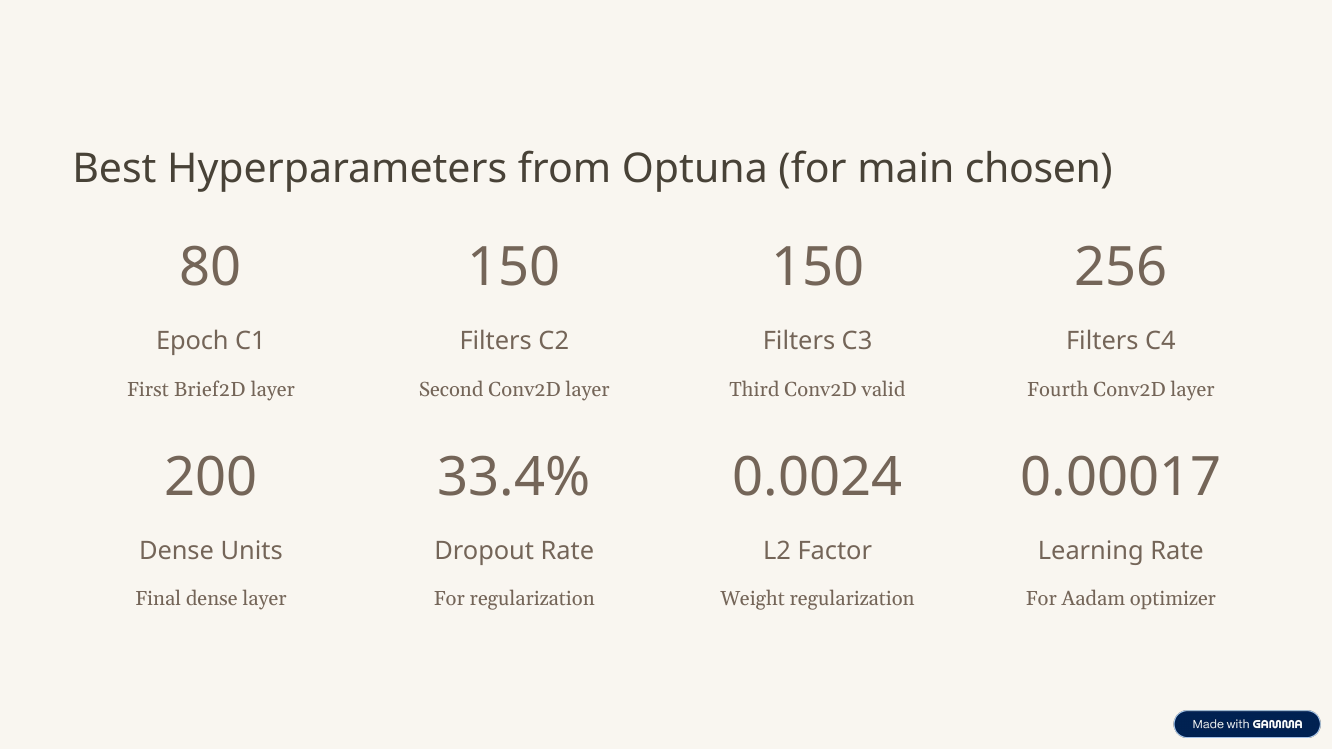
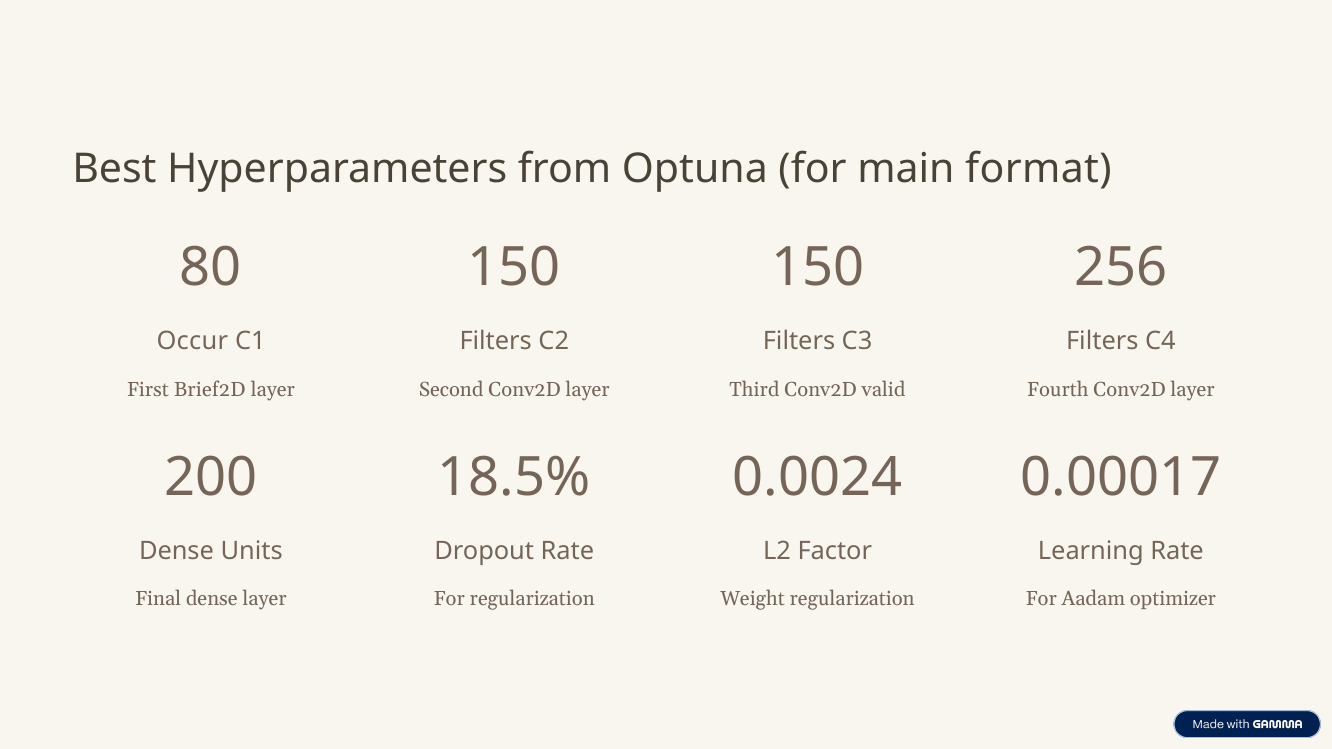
chosen: chosen -> format
Epoch: Epoch -> Occur
33.4%: 33.4% -> 18.5%
